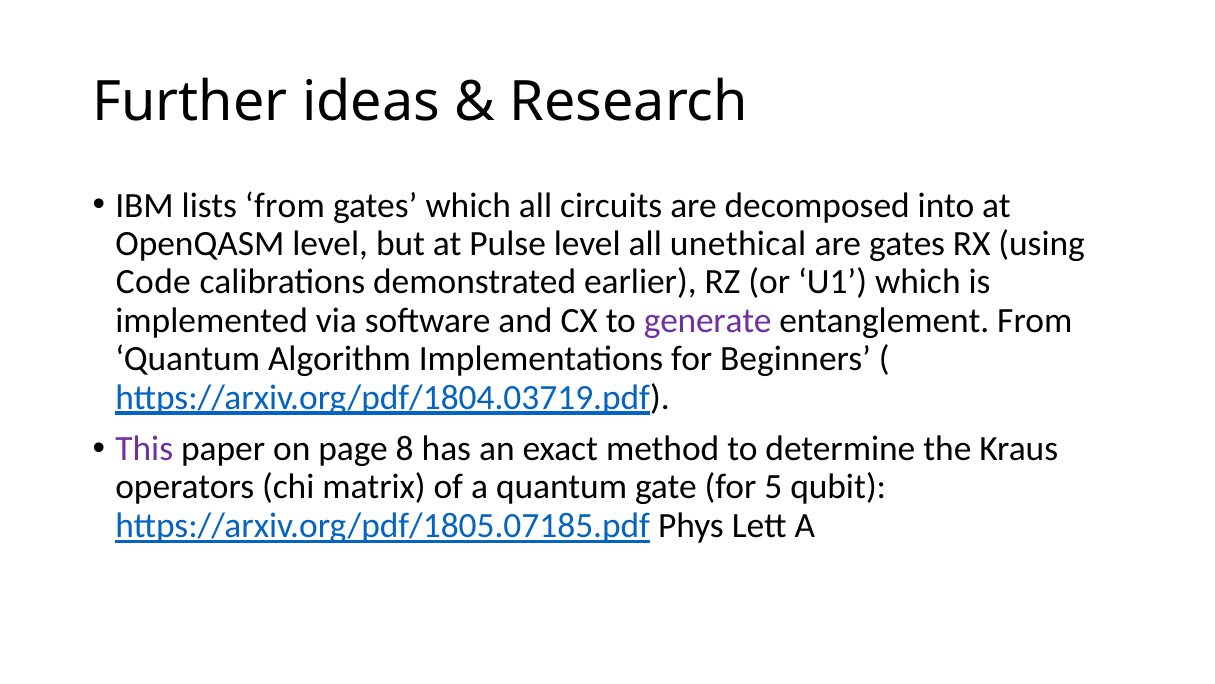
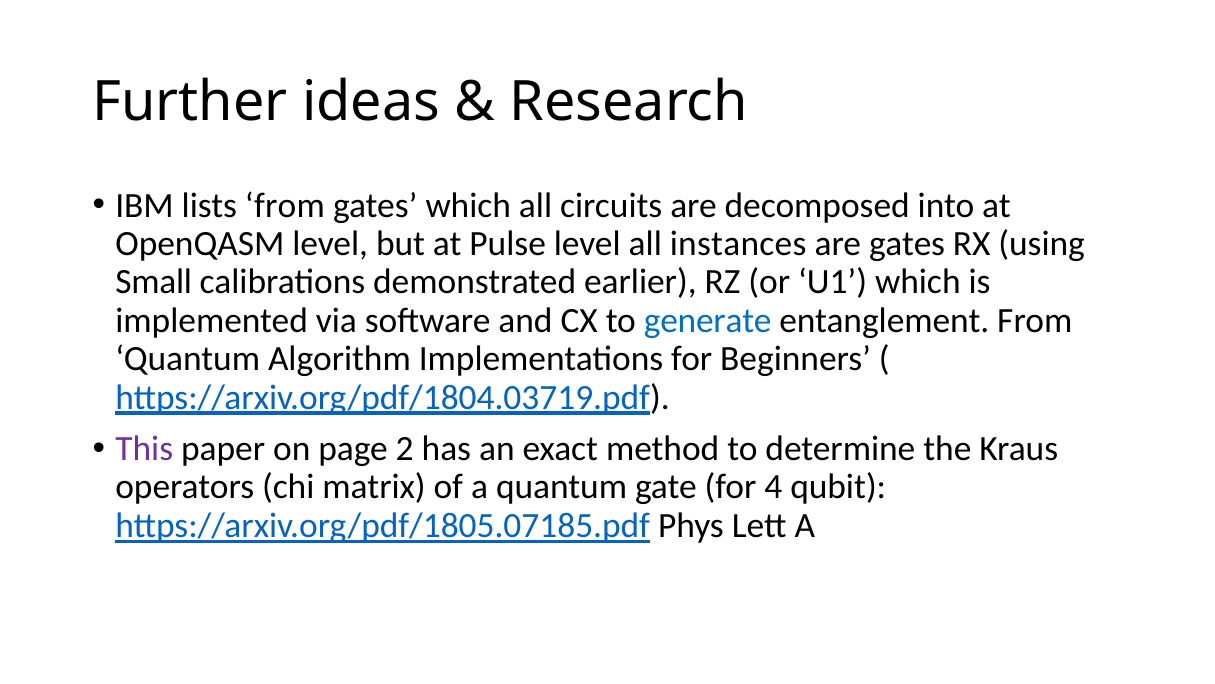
unethical: unethical -> instances
Code: Code -> Small
generate colour: purple -> blue
8: 8 -> 2
5: 5 -> 4
